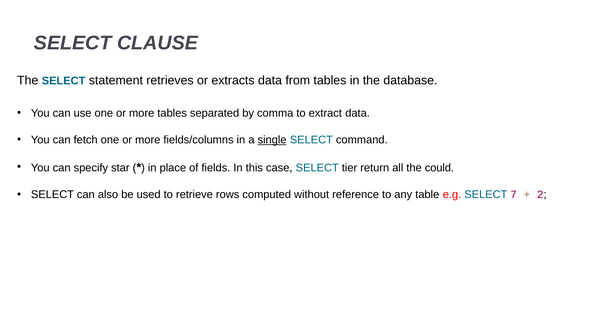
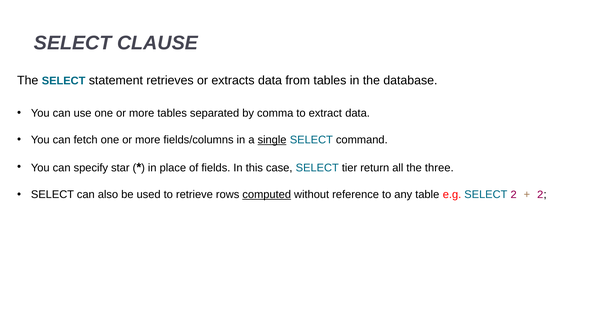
could: could -> three
computed underline: none -> present
SELECT 7: 7 -> 2
